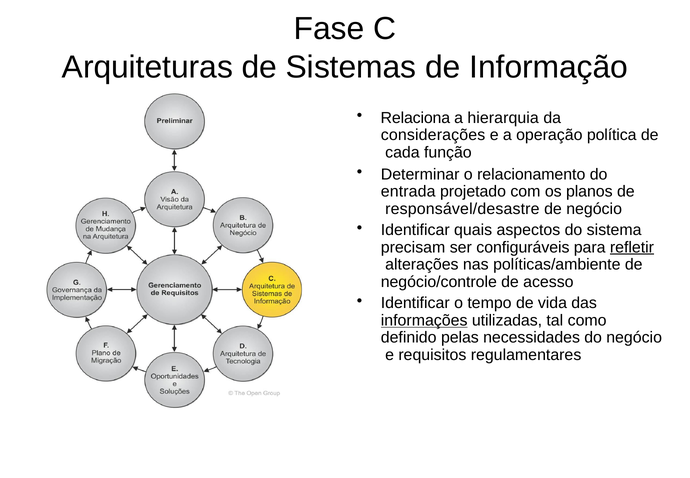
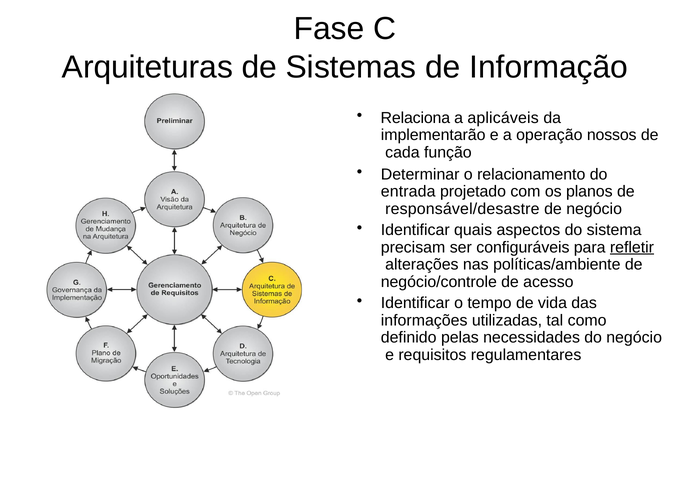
hierarquia: hierarquia -> aplicáveis
considerações: considerações -> implementarão
política: política -> nossos
informações underline: present -> none
